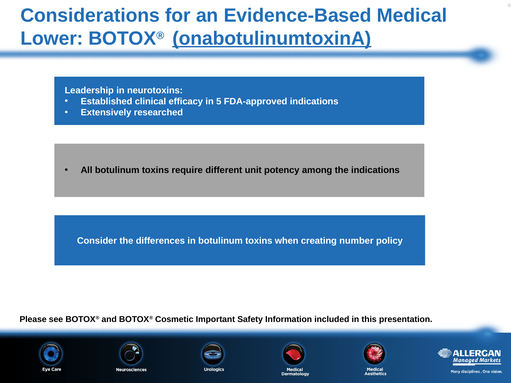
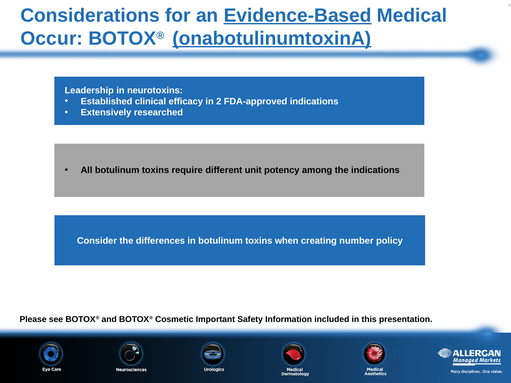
Evidence-Based underline: none -> present
Lower: Lower -> Occur
5: 5 -> 2
